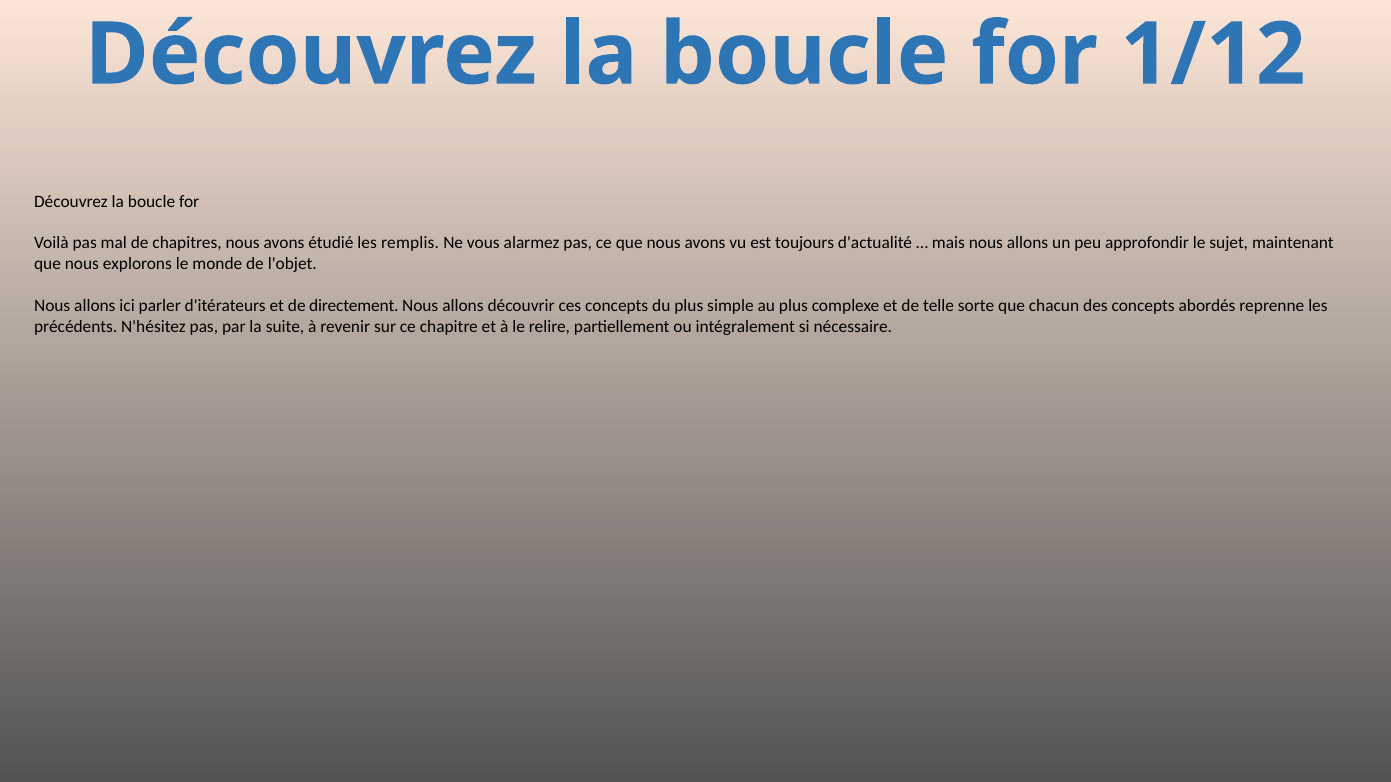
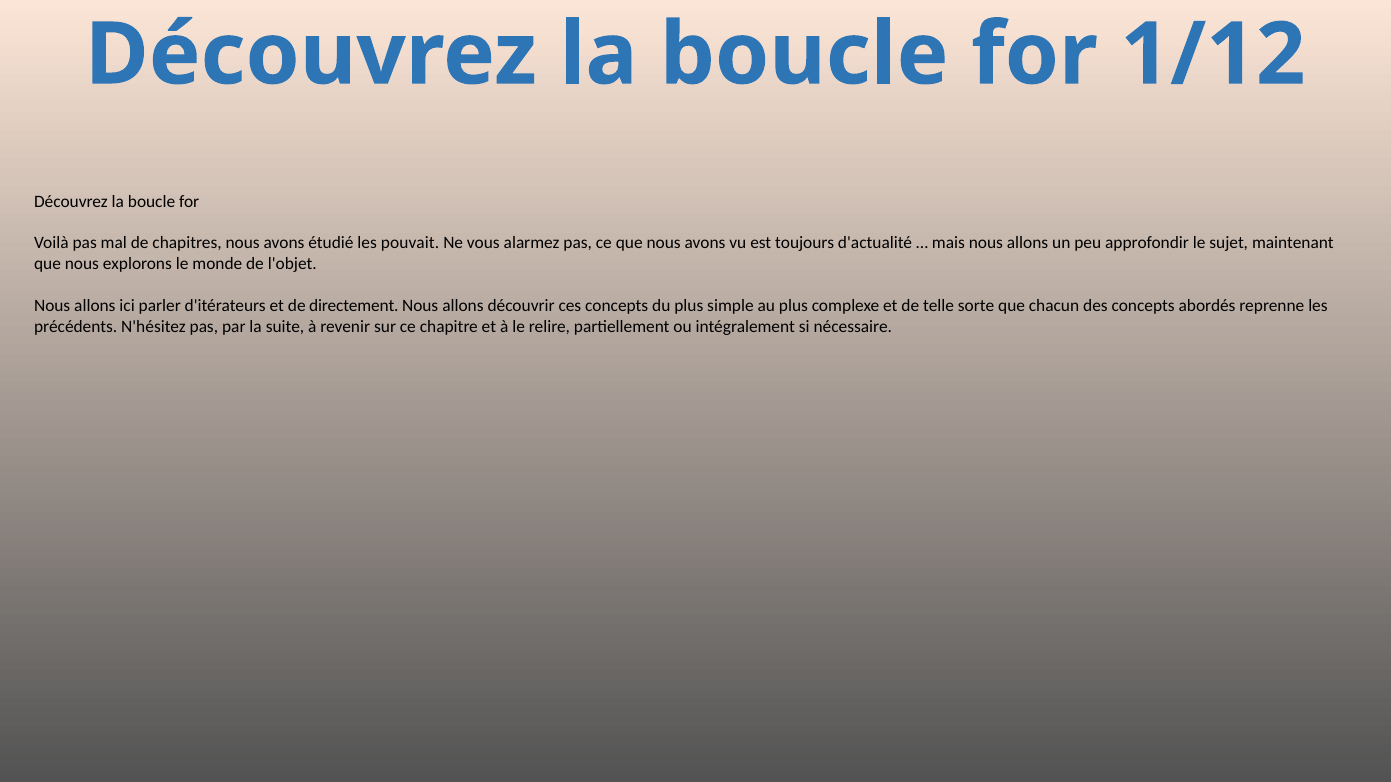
remplis: remplis -> pouvait
